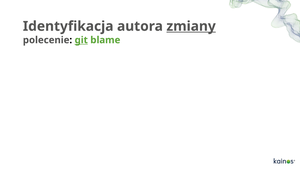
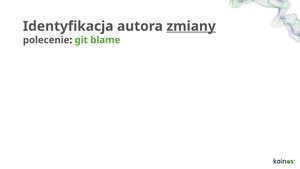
git underline: present -> none
